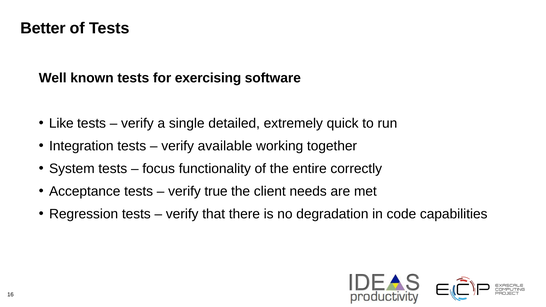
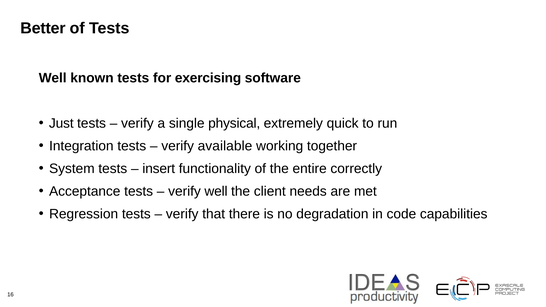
Like: Like -> Just
detailed: detailed -> physical
focus: focus -> insert
verify true: true -> well
